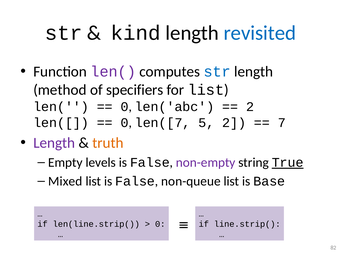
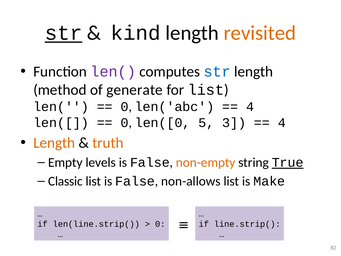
str at (64, 33) underline: none -> present
revisited colour: blue -> orange
specifiers: specifiers -> generate
2 at (250, 107): 2 -> 4
len([7: len([7 -> len([0
5 2: 2 -> 3
7 at (282, 123): 7 -> 4
Length at (54, 143) colour: purple -> orange
non-empty colour: purple -> orange
Mixed: Mixed -> Classic
non-queue: non-queue -> non-allows
Base: Base -> Make
